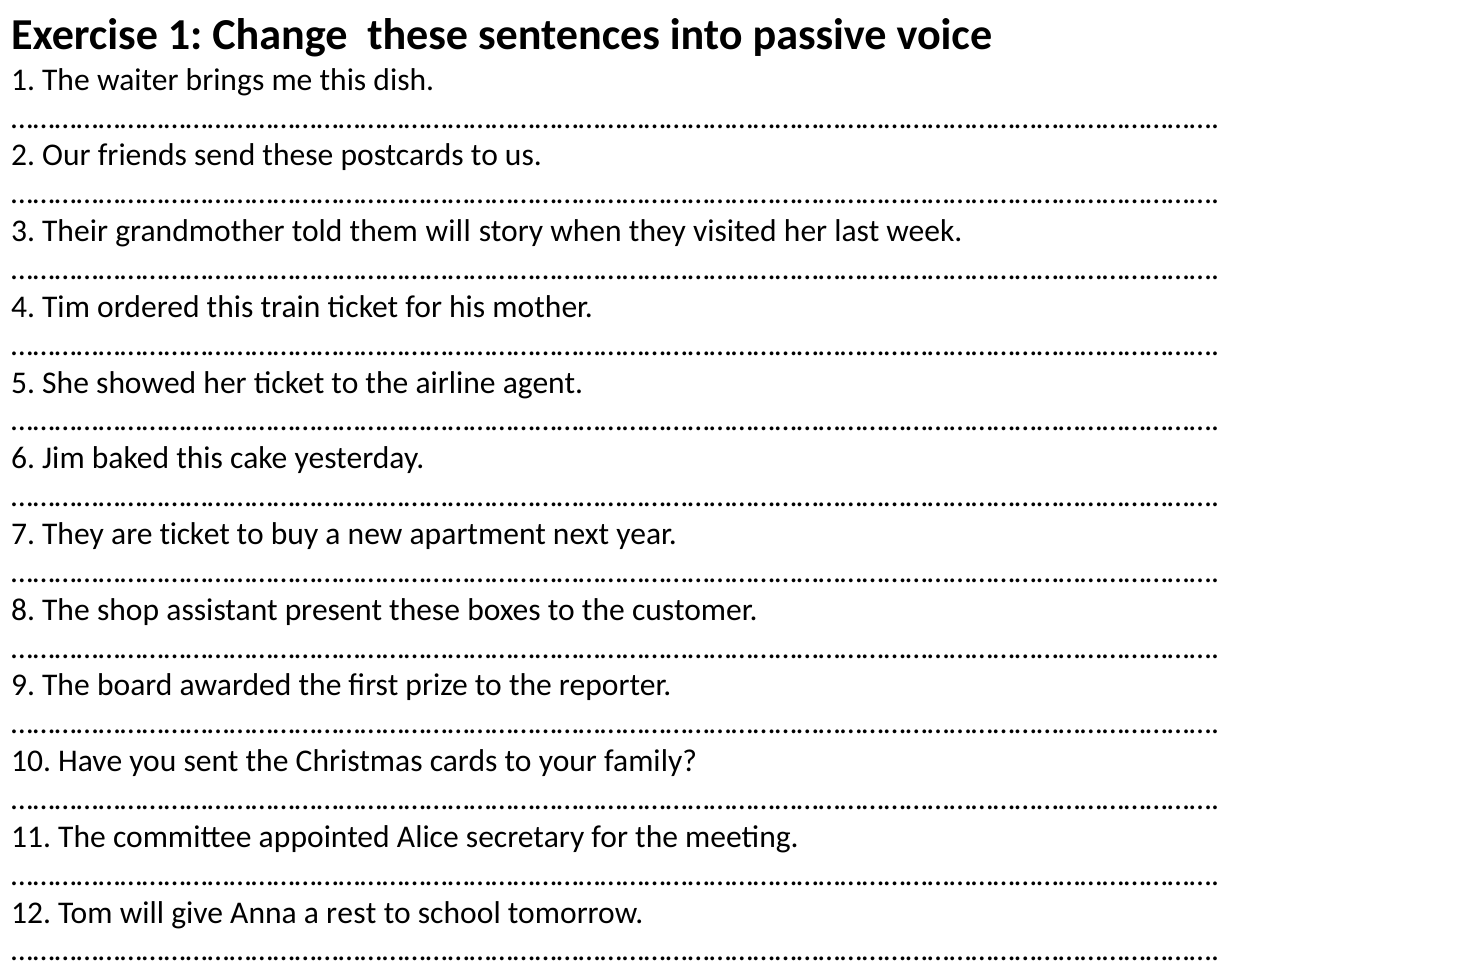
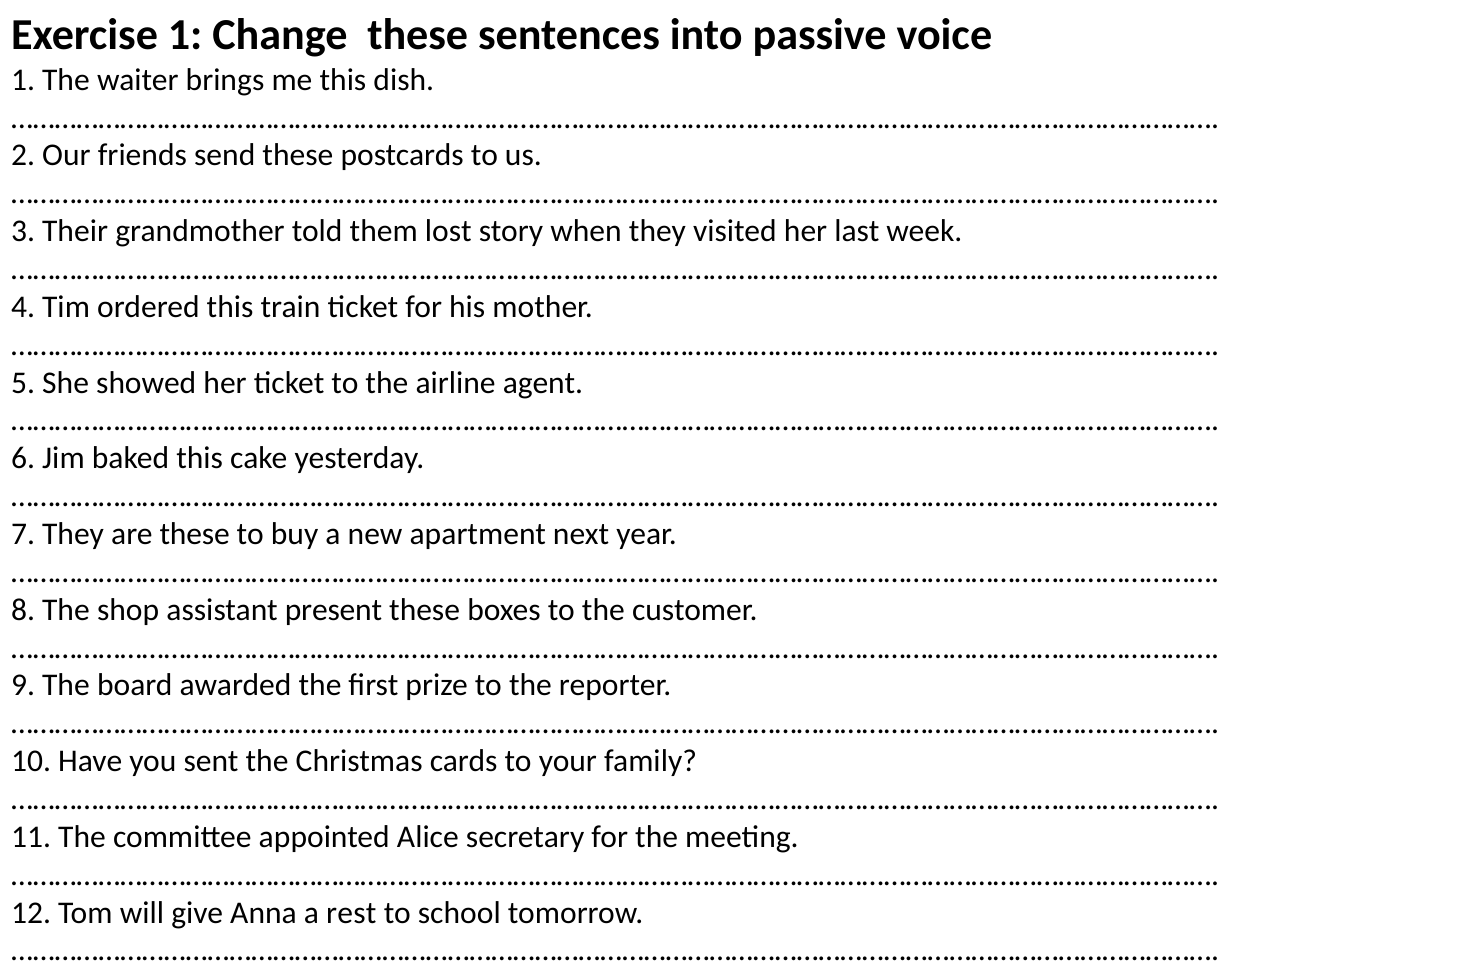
them will: will -> lost
are ticket: ticket -> these
